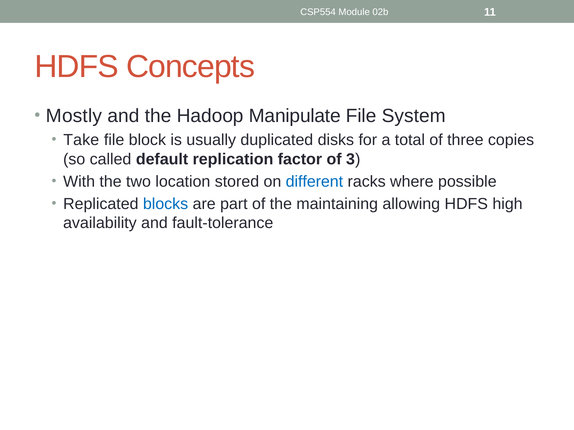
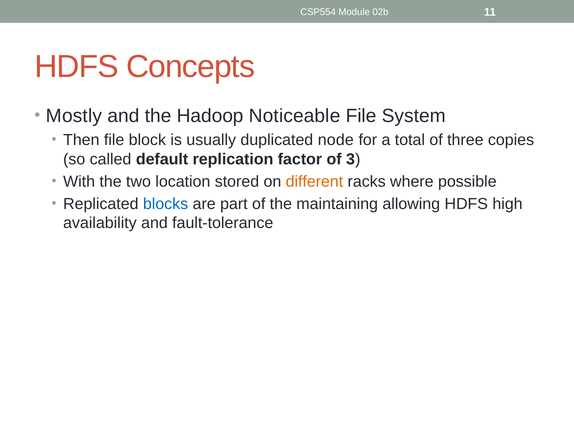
Manipulate: Manipulate -> Noticeable
Take: Take -> Then
disks: disks -> node
different colour: blue -> orange
